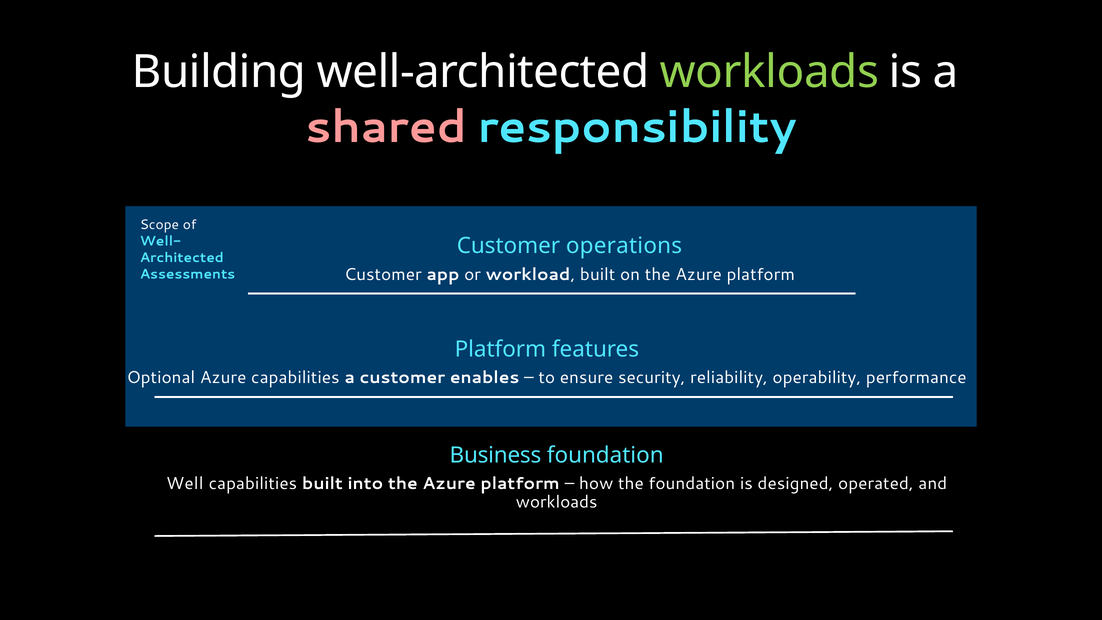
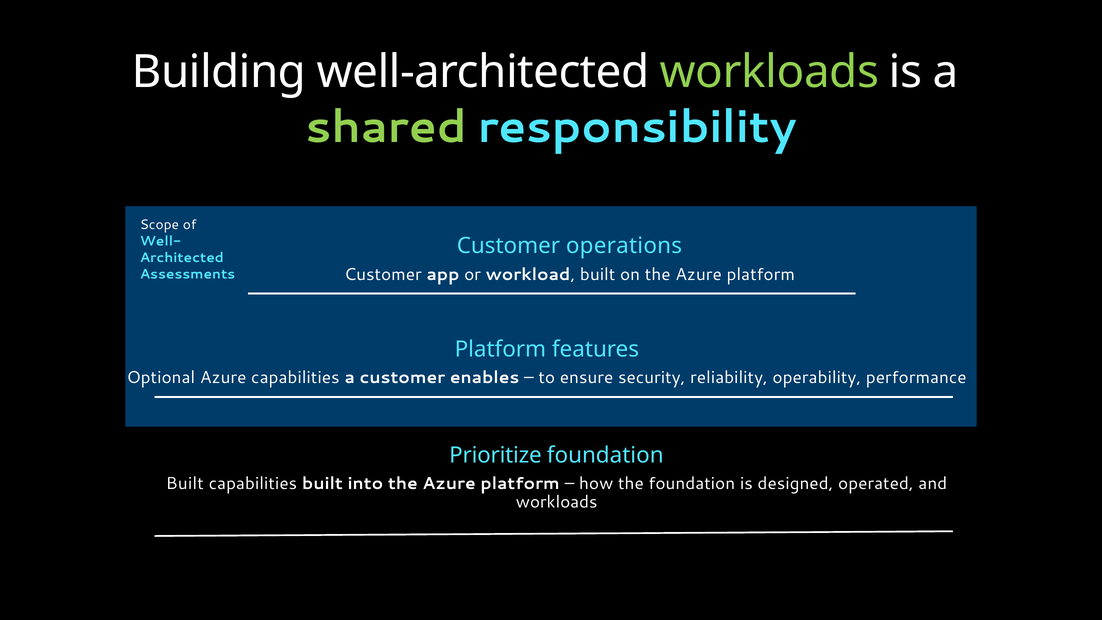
shared colour: pink -> light green
Business: Business -> Prioritize
Well at (185, 483): Well -> Built
